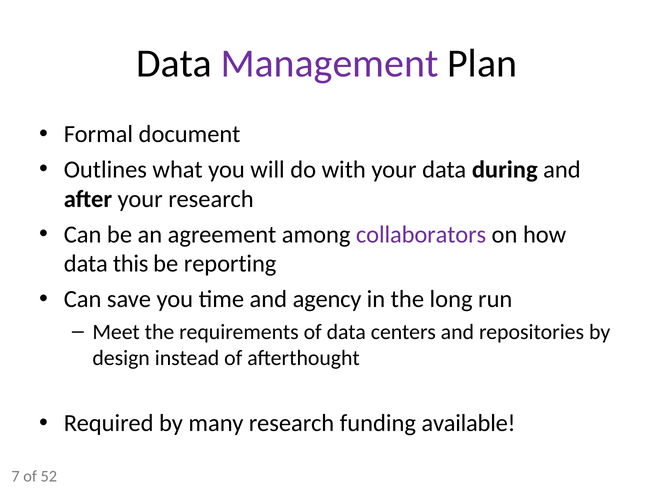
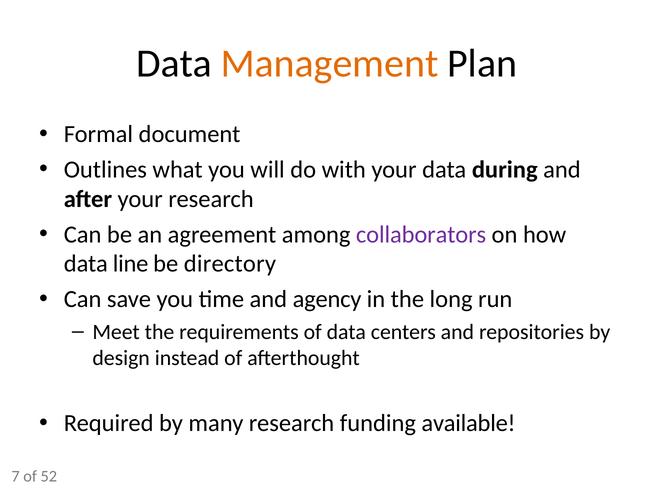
Management colour: purple -> orange
this: this -> line
reporting: reporting -> directory
